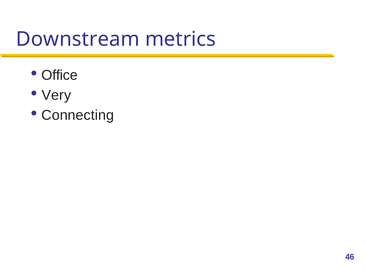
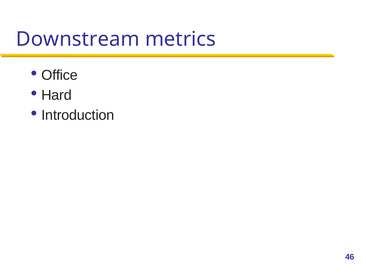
Very: Very -> Hard
Connecting: Connecting -> Introduction
